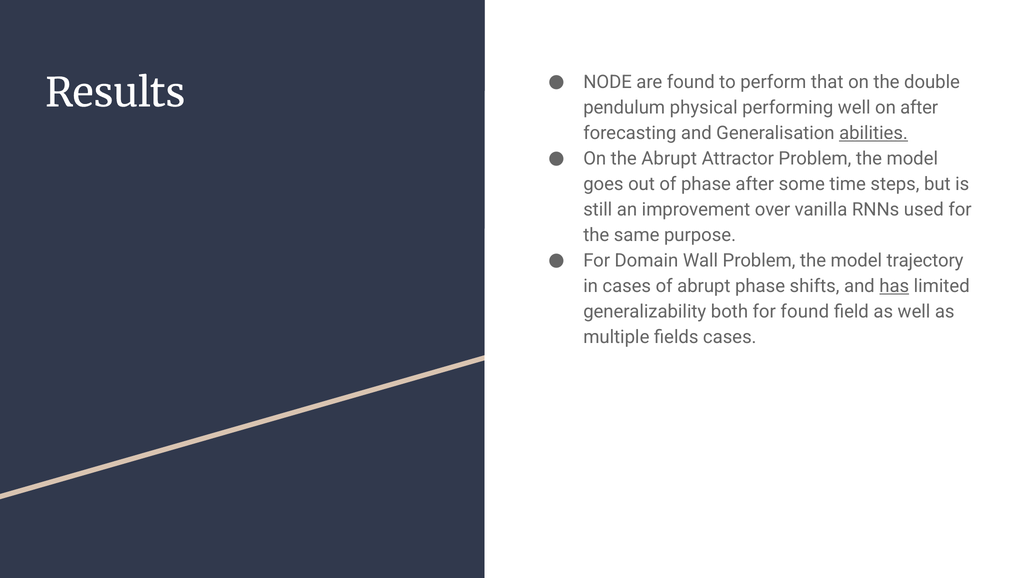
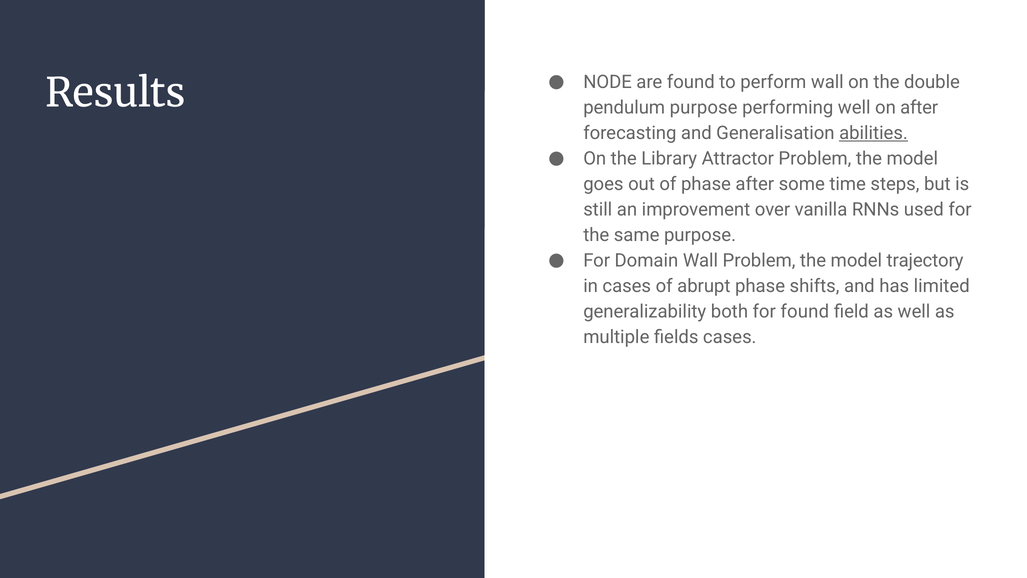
perform that: that -> wall
pendulum physical: physical -> purpose
the Abrupt: Abrupt -> Library
has underline: present -> none
